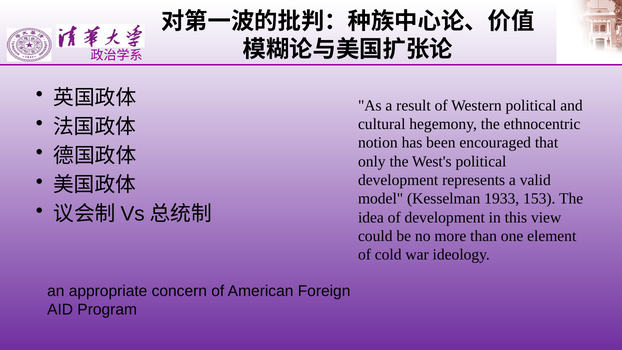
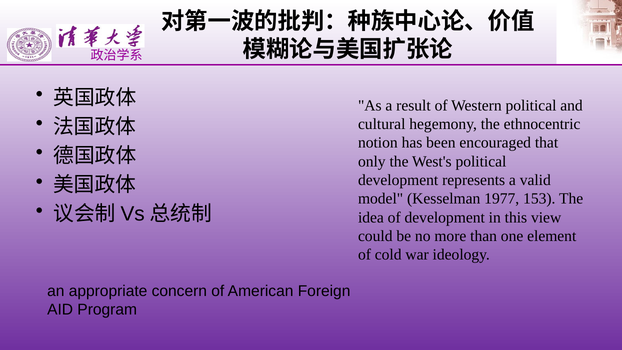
1933: 1933 -> 1977
